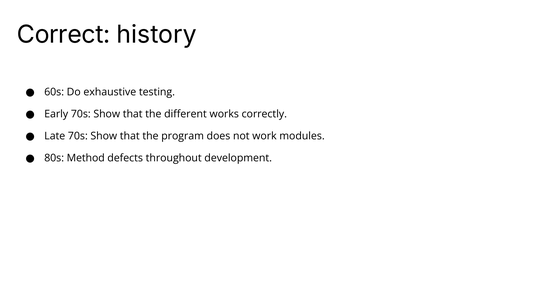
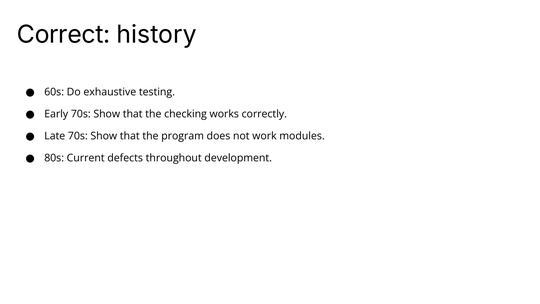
different: different -> checking
Method: Method -> Current
